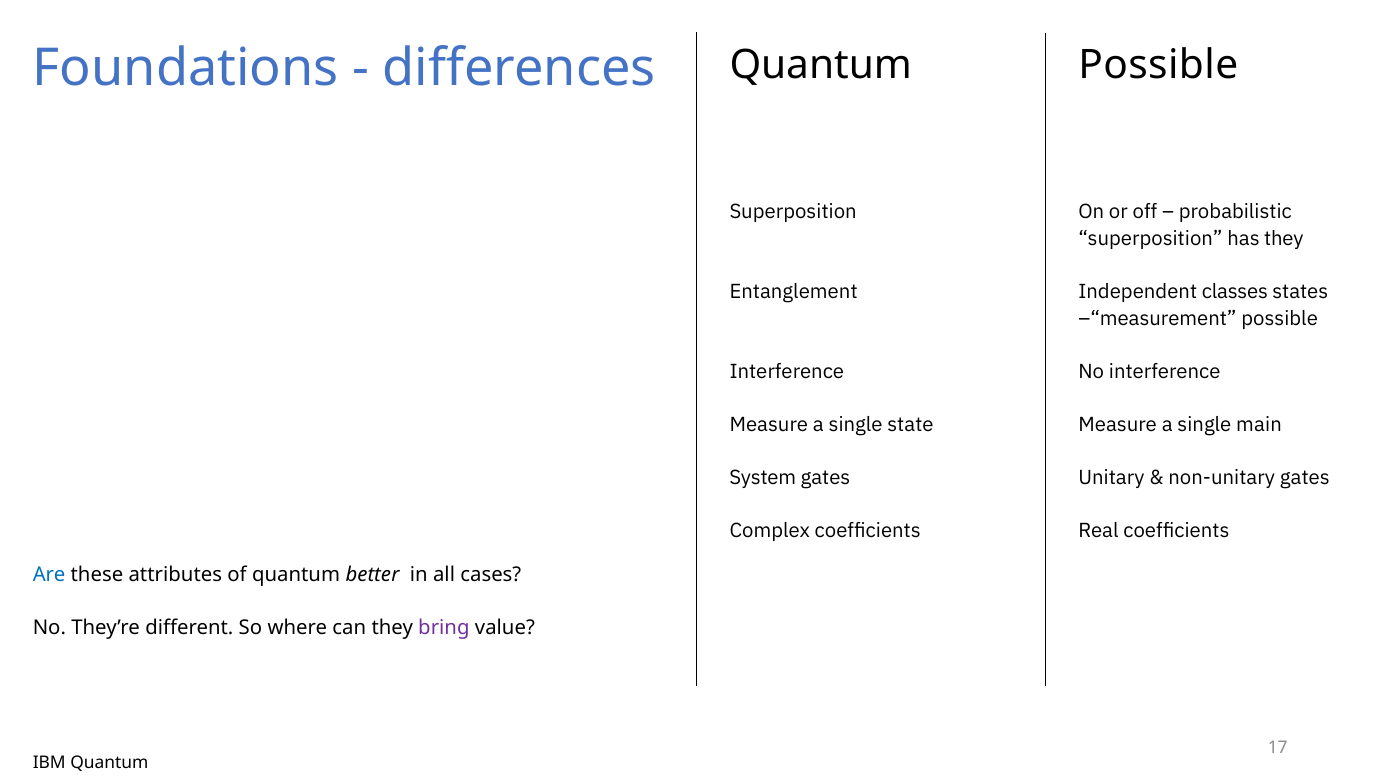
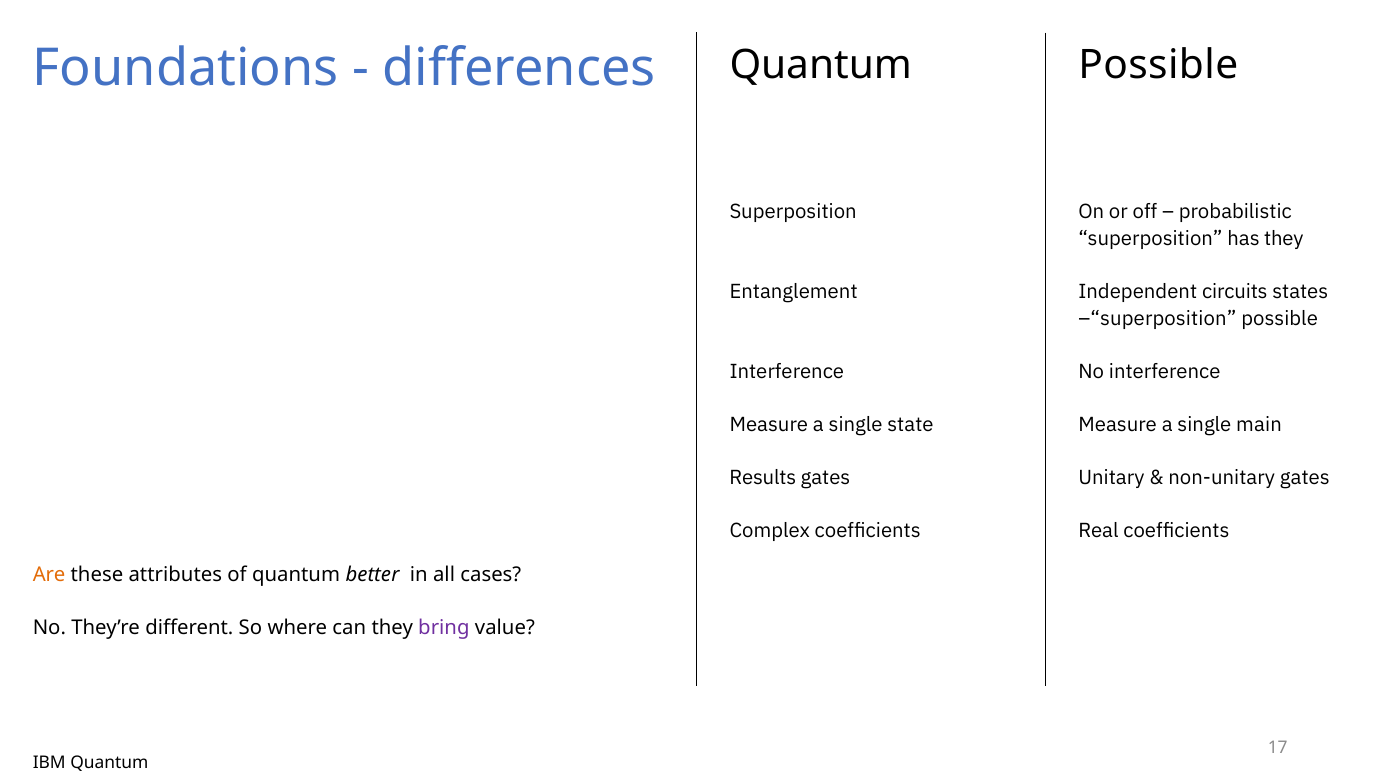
classes: classes -> circuits
–“measurement: –“measurement -> –“superposition
System: System -> Results
Are colour: blue -> orange
